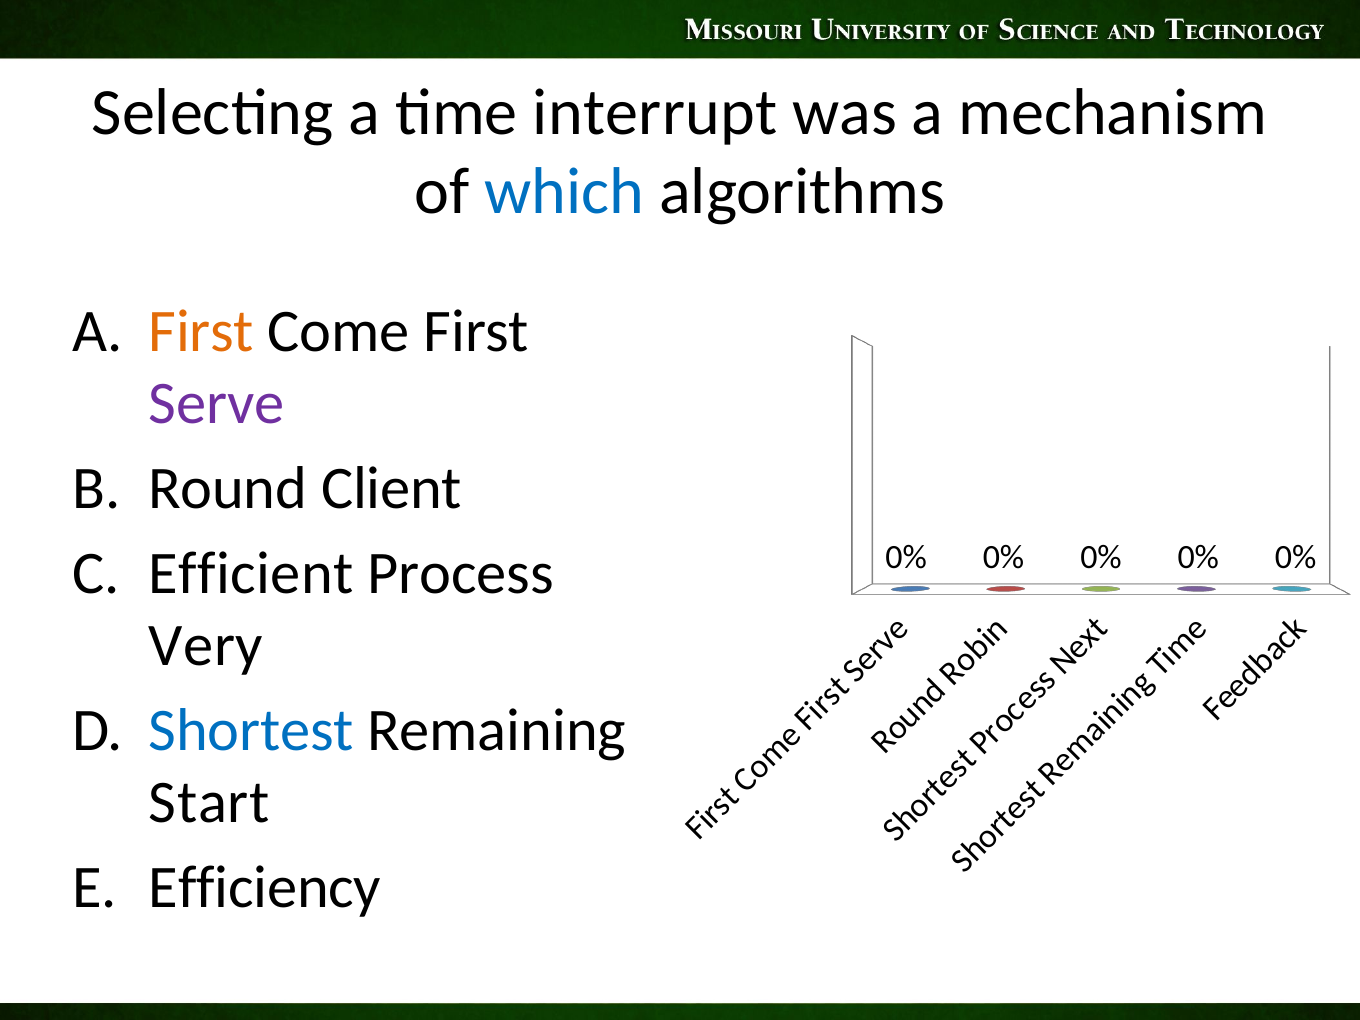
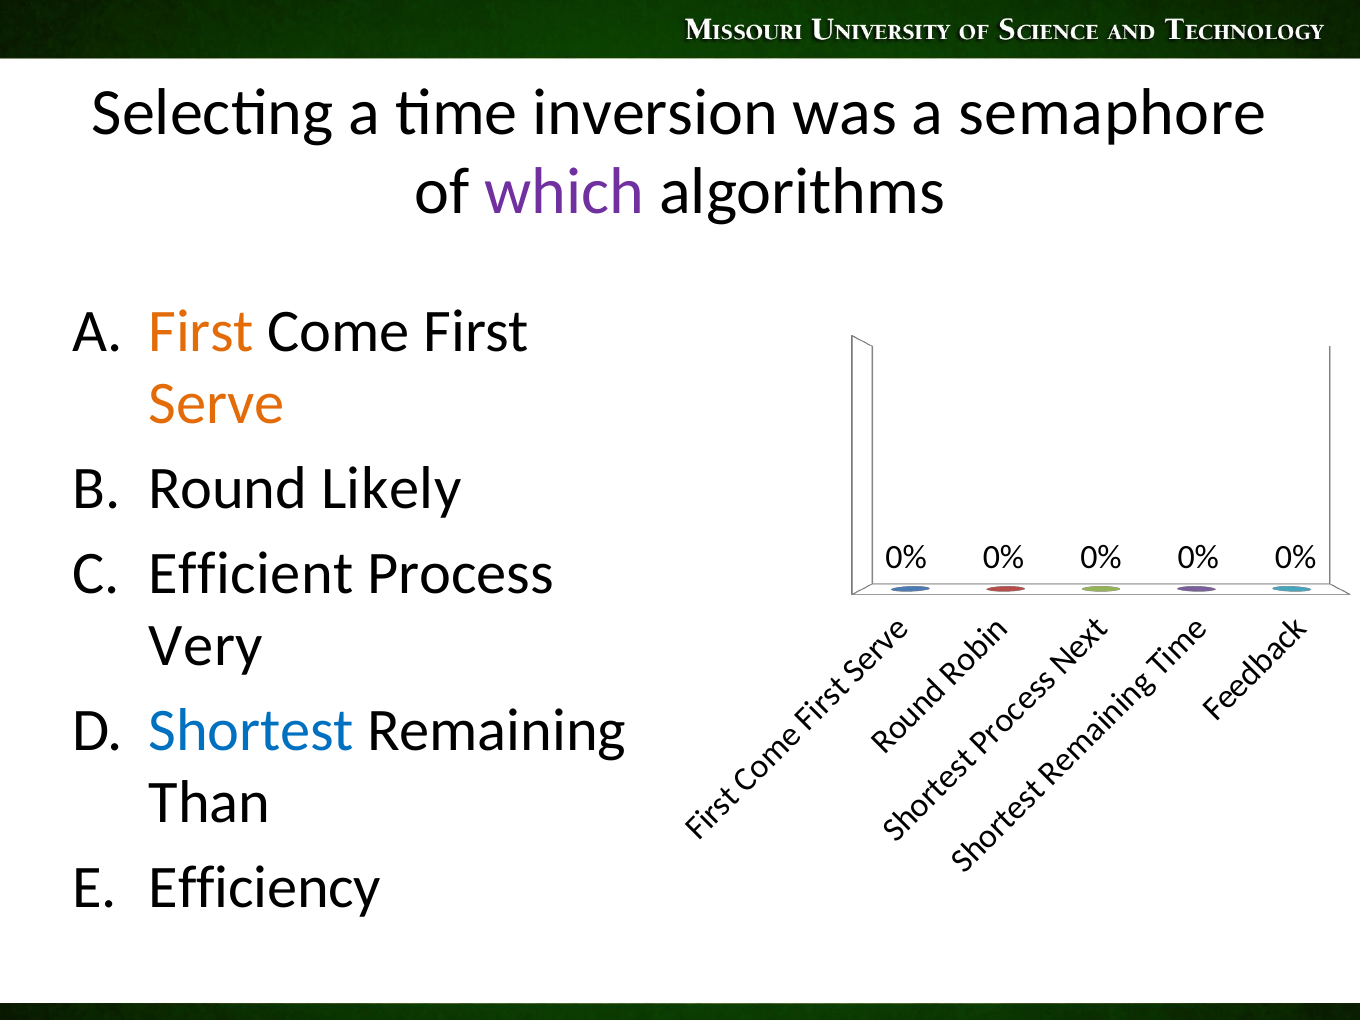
interrupt: interrupt -> inversion
mechanism: mechanism -> semaphore
which colour: blue -> purple
Serve colour: purple -> orange
Client: Client -> Likely
Start: Start -> Than
